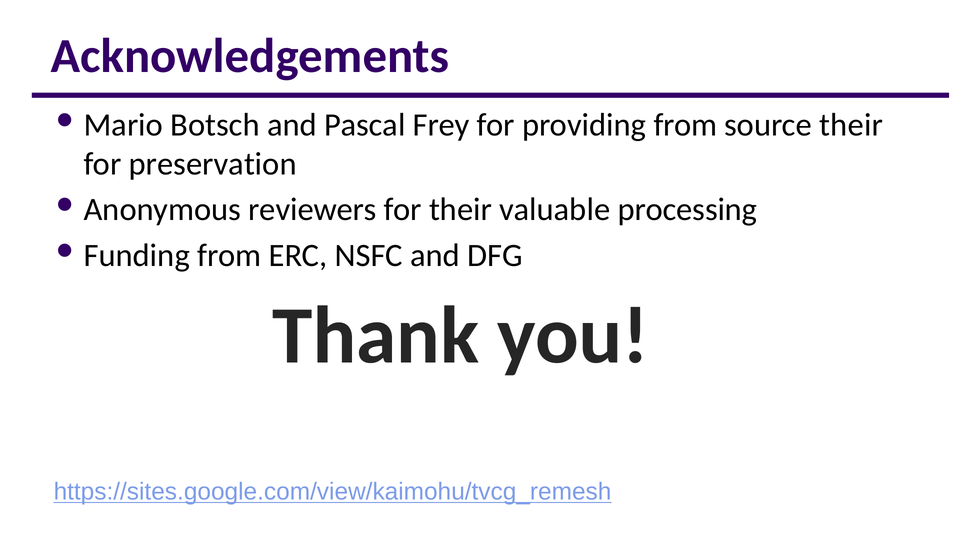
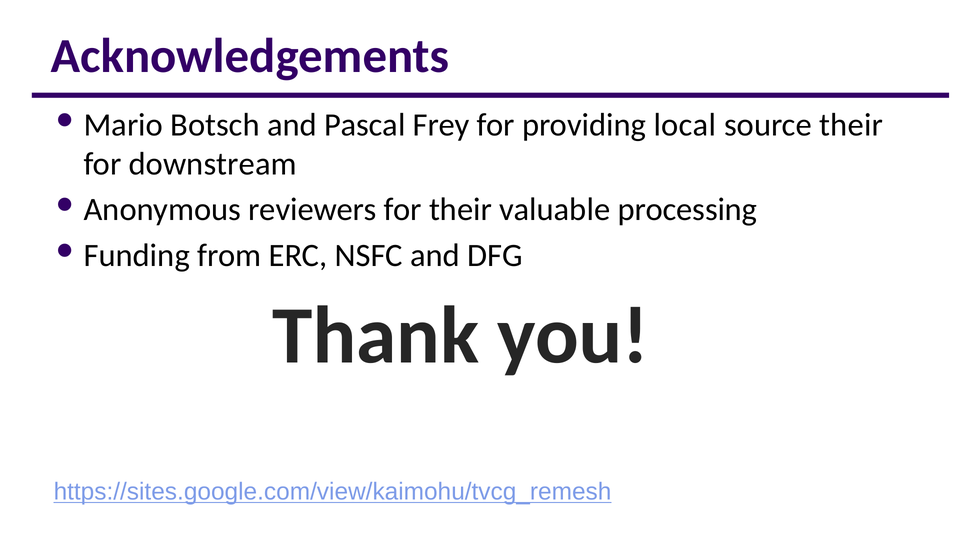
providing from: from -> local
preservation: preservation -> downstream
